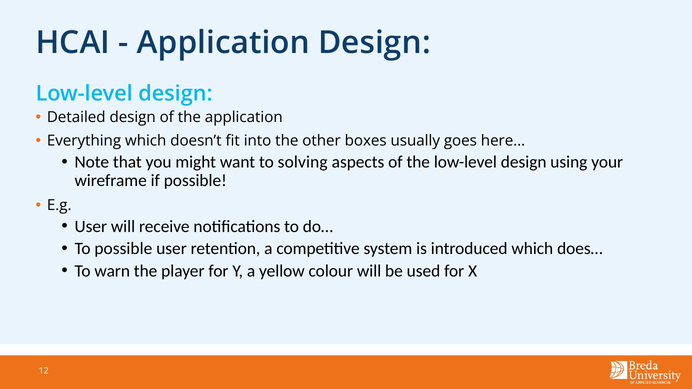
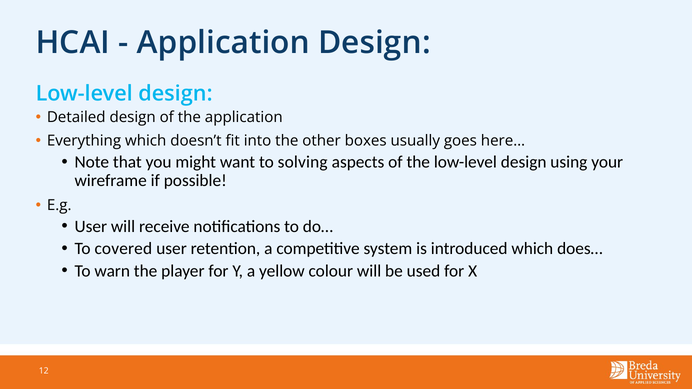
To possible: possible -> covered
